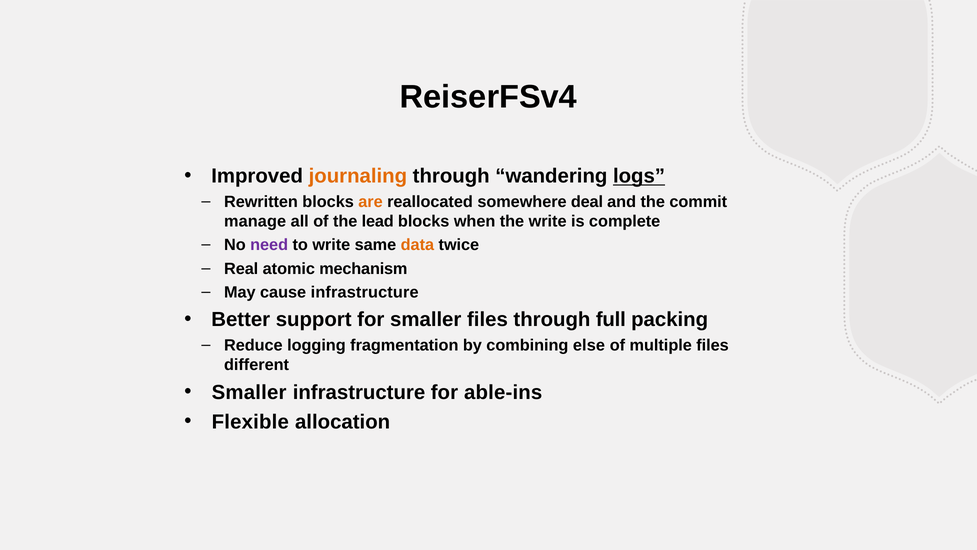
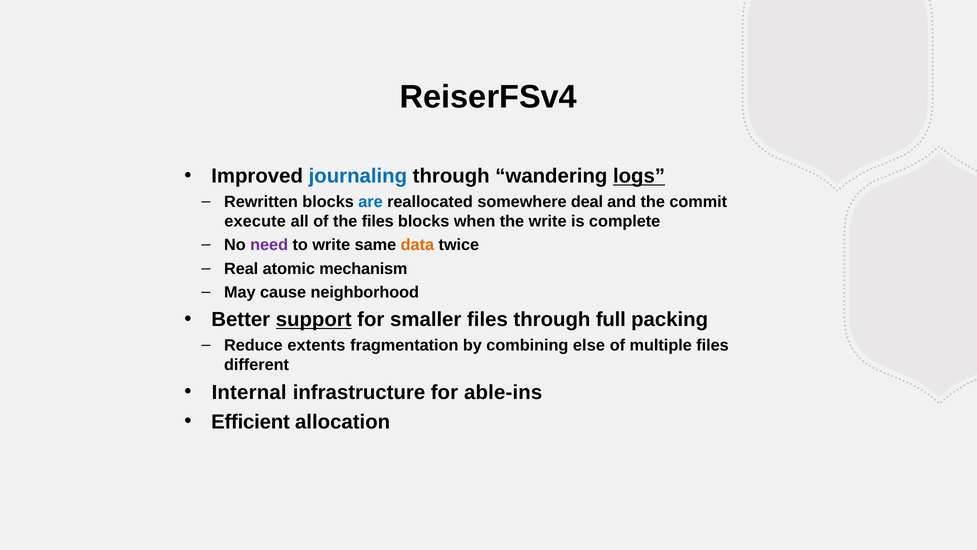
journaling colour: orange -> blue
are colour: orange -> blue
manage: manage -> execute
the lead: lead -> files
cause infrastructure: infrastructure -> neighborhood
support underline: none -> present
logging: logging -> extents
Smaller at (249, 392): Smaller -> Internal
Flexible: Flexible -> Efficient
